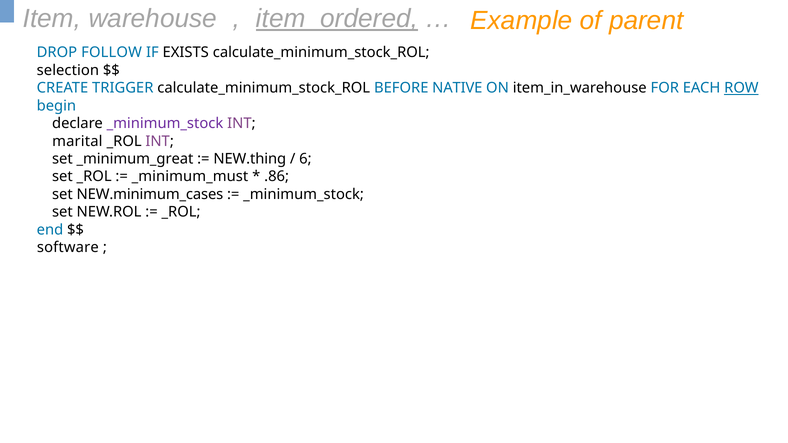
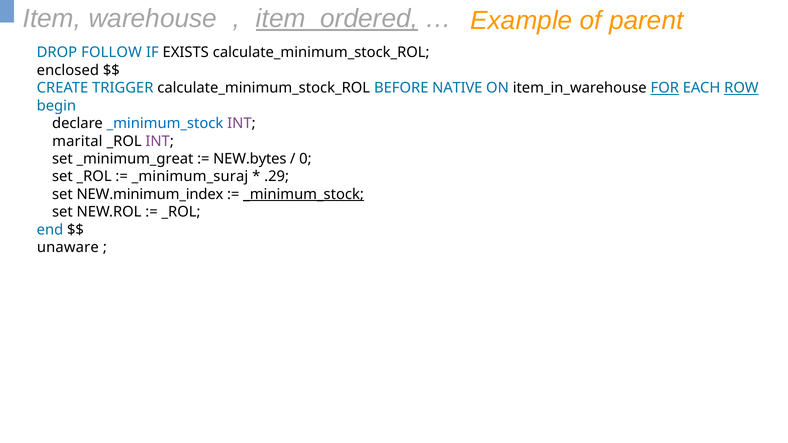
selection: selection -> enclosed
FOR underline: none -> present
_minimum_stock at (165, 124) colour: purple -> blue
NEW.thing: NEW.thing -> NEW.bytes
6: 6 -> 0
_minimum_must: _minimum_must -> _minimum_suraj
.86: .86 -> .29
NEW.minimum_cases: NEW.minimum_cases -> NEW.minimum_index
_minimum_stock at (304, 194) underline: none -> present
software: software -> unaware
